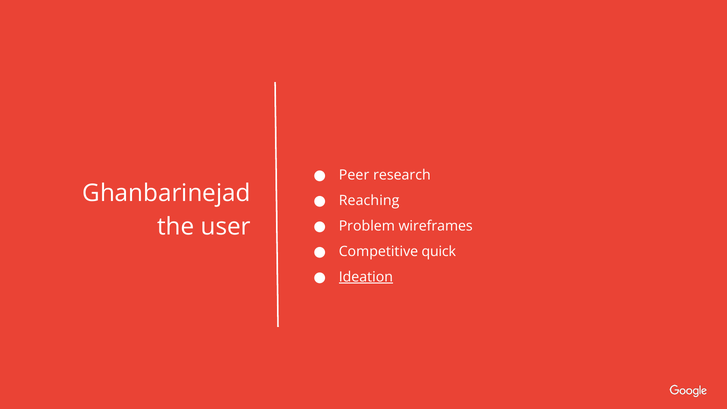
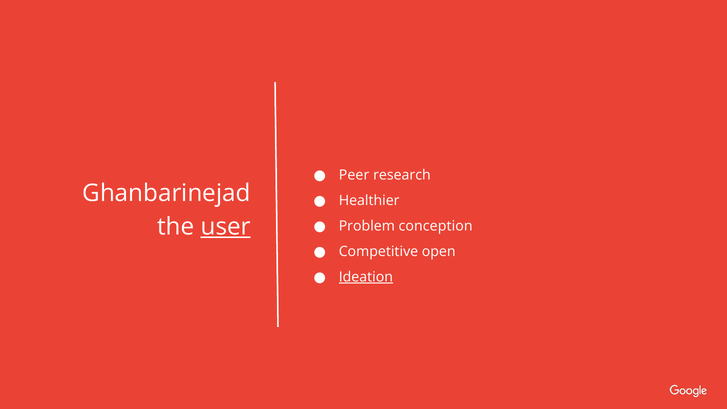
Reaching: Reaching -> Healthier
user underline: none -> present
wireframes: wireframes -> conception
quick: quick -> open
